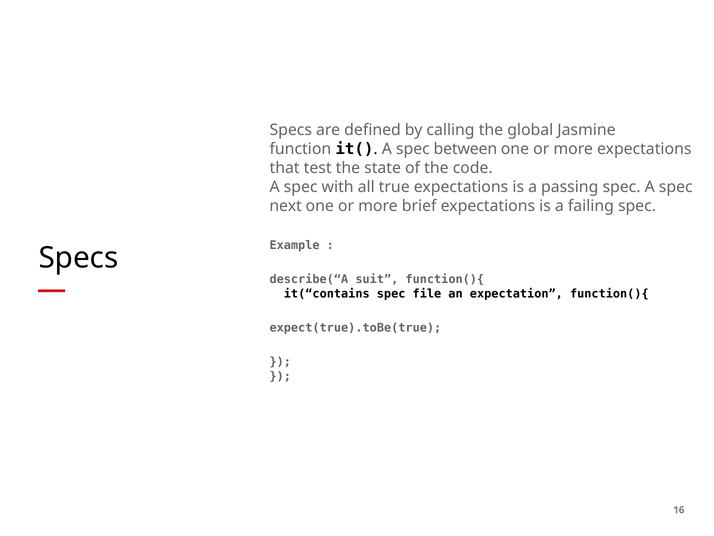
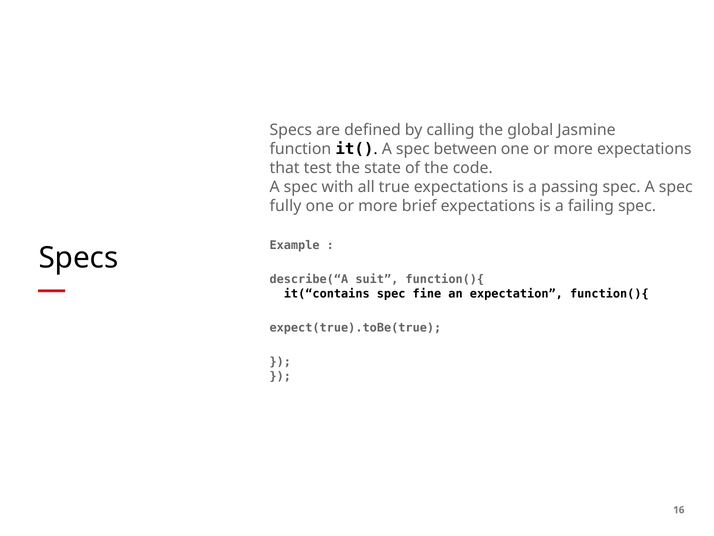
next: next -> fully
file: file -> fine
